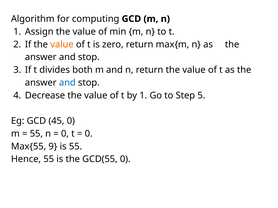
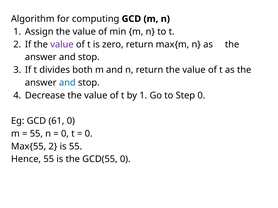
value at (62, 44) colour: orange -> purple
Step 5: 5 -> 0
45: 45 -> 61
Max{55 9: 9 -> 2
